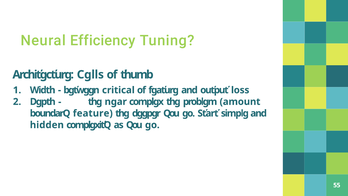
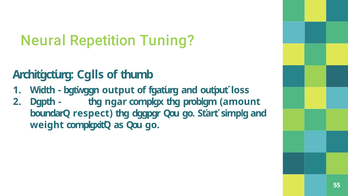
Efficiency: Efficiency -> Repetition
critical: critical -> output
feature: feature -> respect
hidden: hidden -> weight
